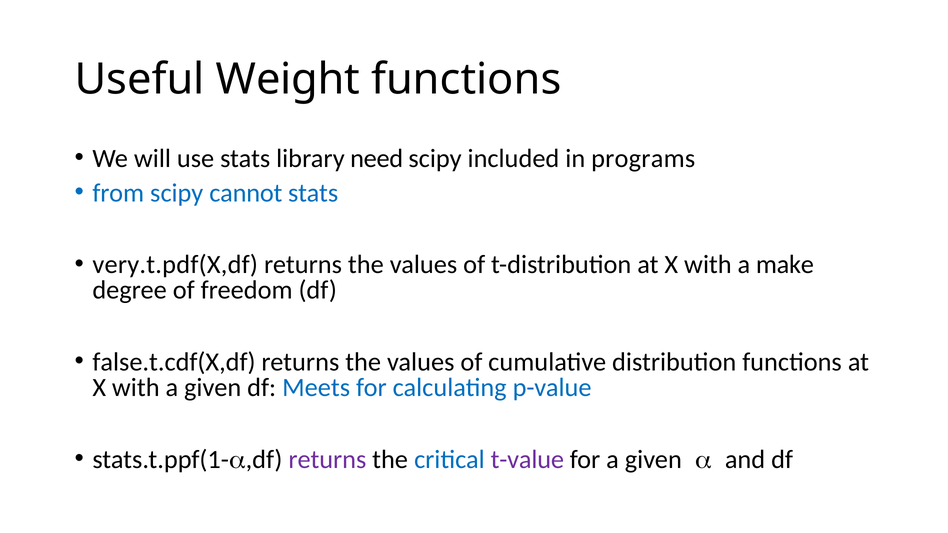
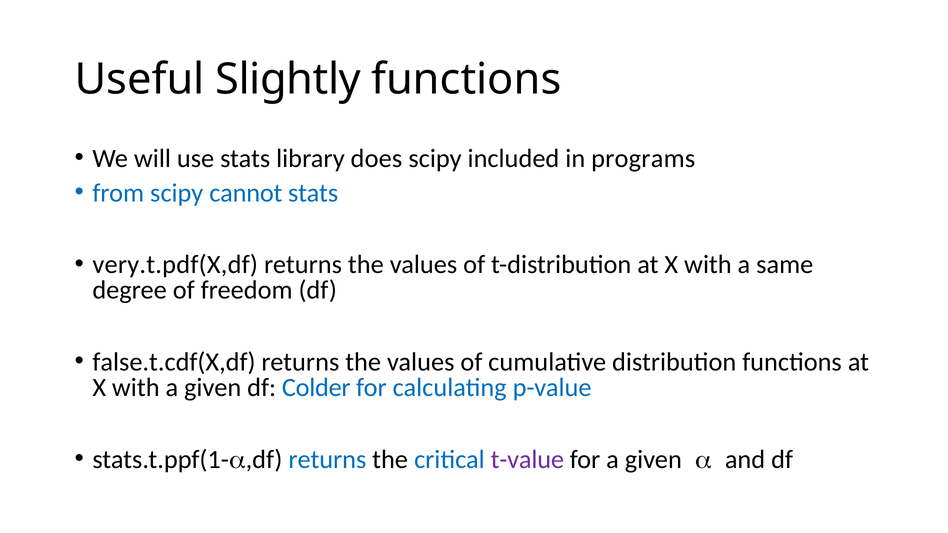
Weight: Weight -> Slightly
need: need -> does
make: make -> same
Meets: Meets -> Colder
returns at (327, 460) colour: purple -> blue
